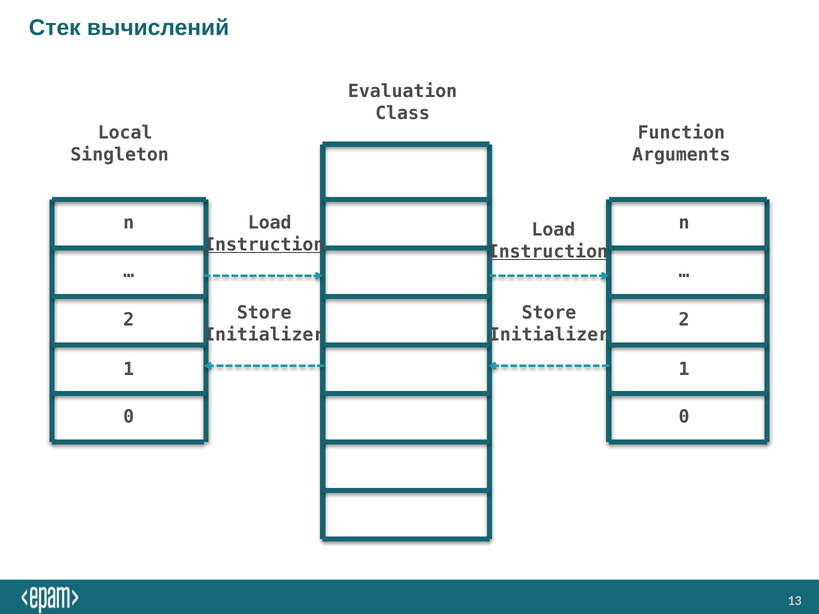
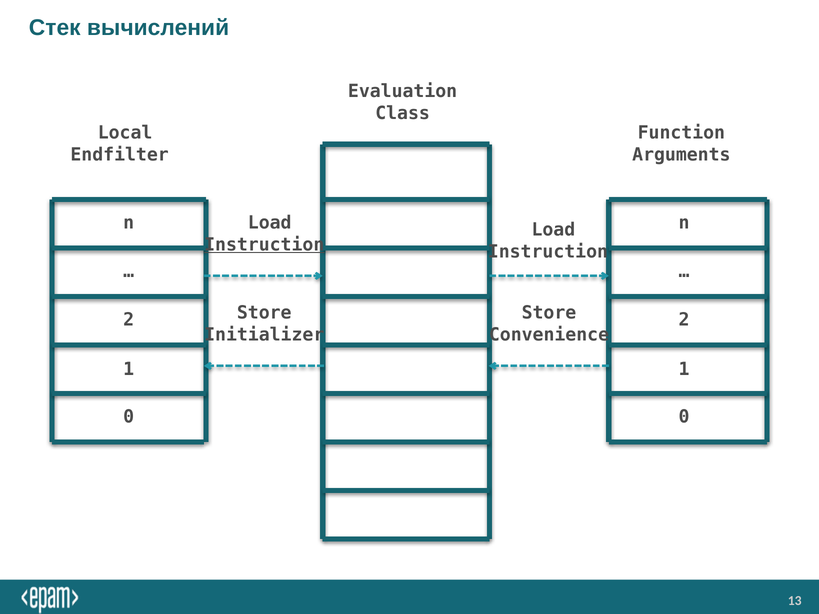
Singleton: Singleton -> Endfilter
Instruction at (548, 252) underline: present -> none
Initializer at (549, 335): Initializer -> Convenience
